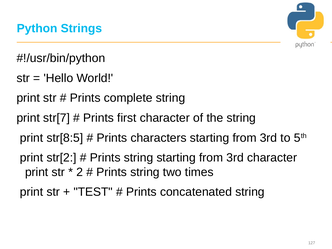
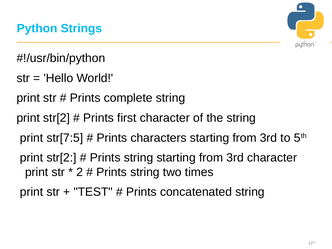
str[7 at (57, 118): str[7 -> str[2
str[8:5: str[8:5 -> str[7:5
